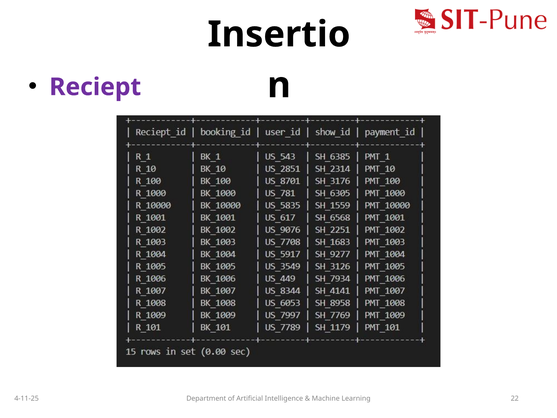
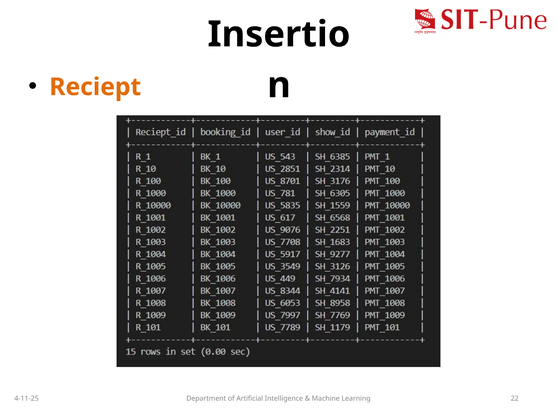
Reciept colour: purple -> orange
